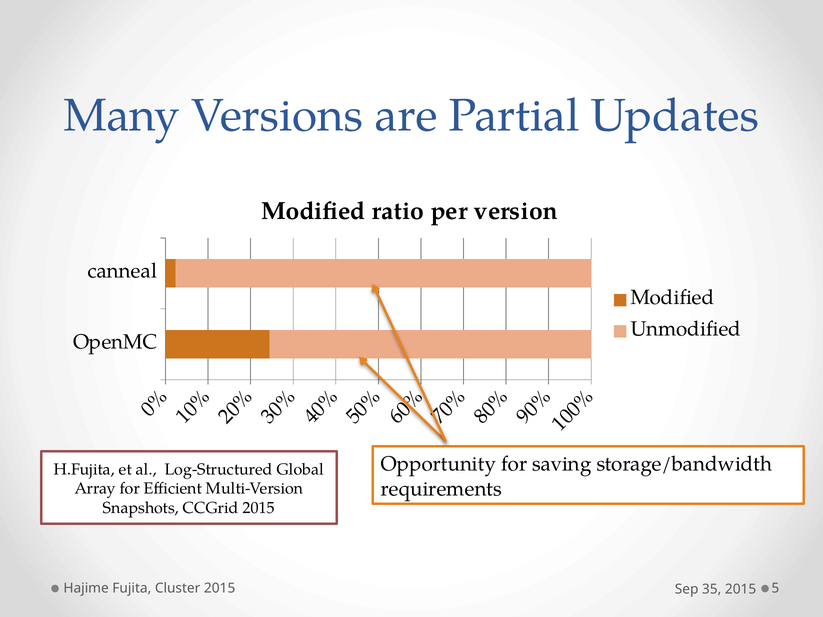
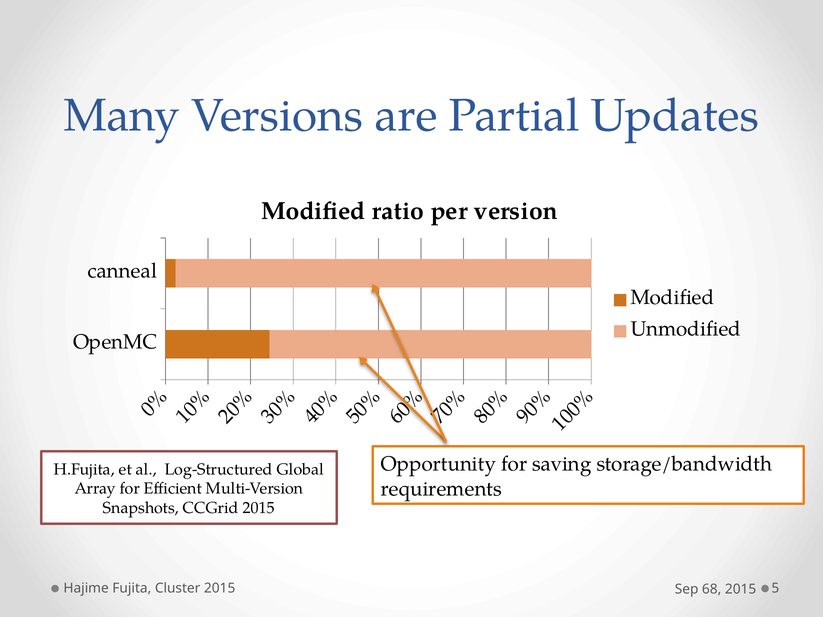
35: 35 -> 68
